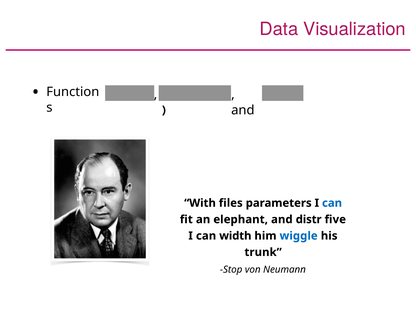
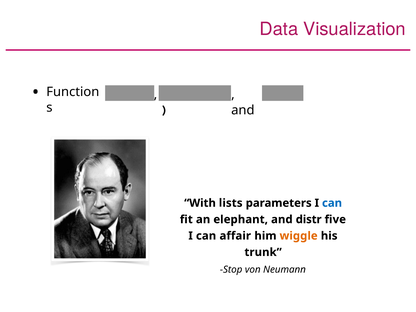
files: files -> lists
width: width -> affair
wiggle colour: blue -> orange
